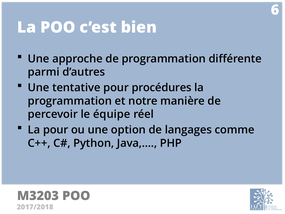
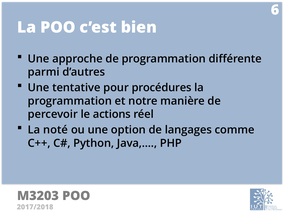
équipe: équipe -> actions
La pour: pour -> noté
